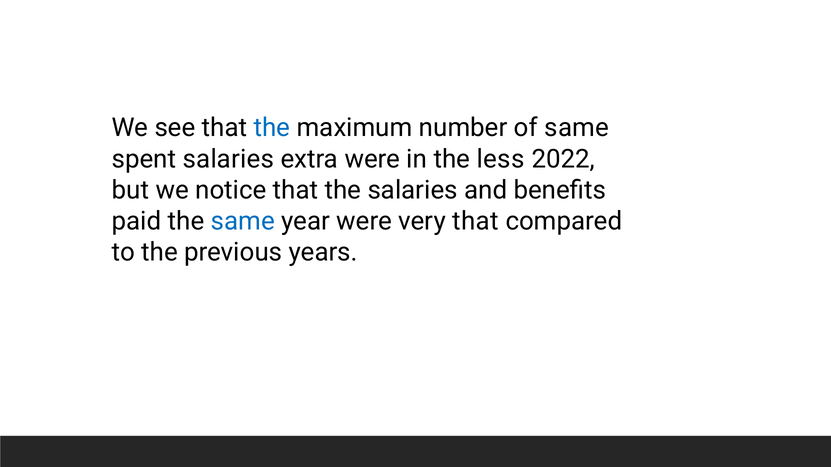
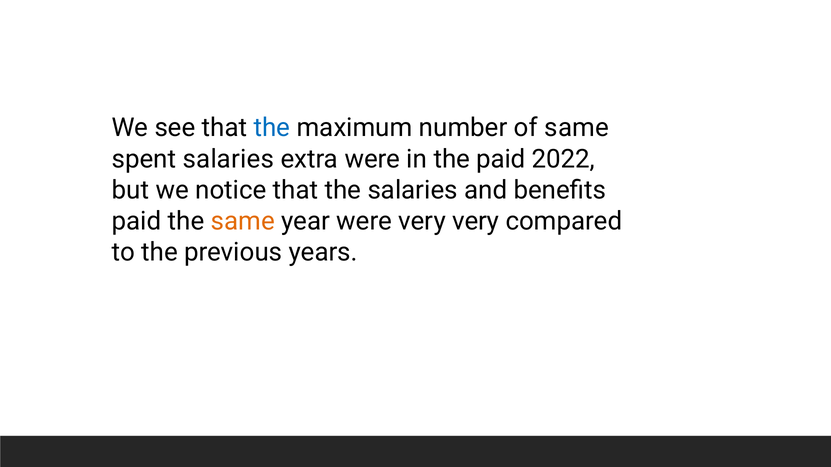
the less: less -> paid
same at (243, 221) colour: blue -> orange
very that: that -> very
